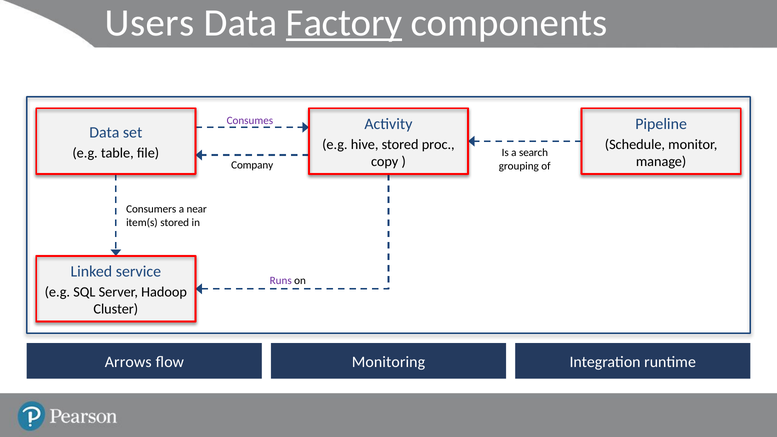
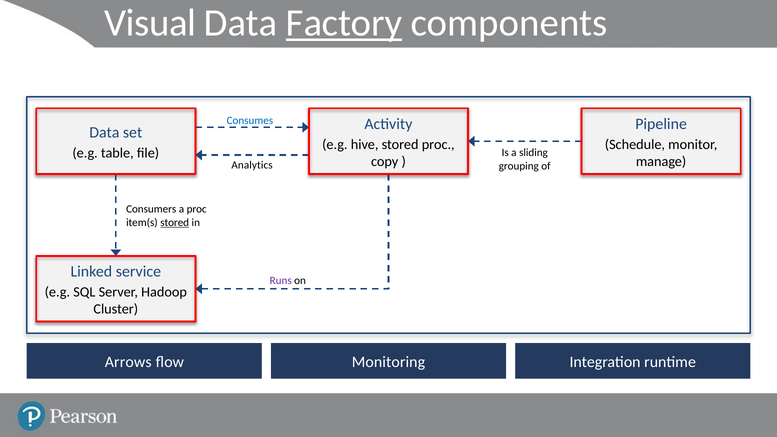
Users: Users -> Visual
Consumes colour: purple -> blue
search: search -> sliding
Company: Company -> Analytics
a near: near -> proc
stored at (175, 222) underline: none -> present
